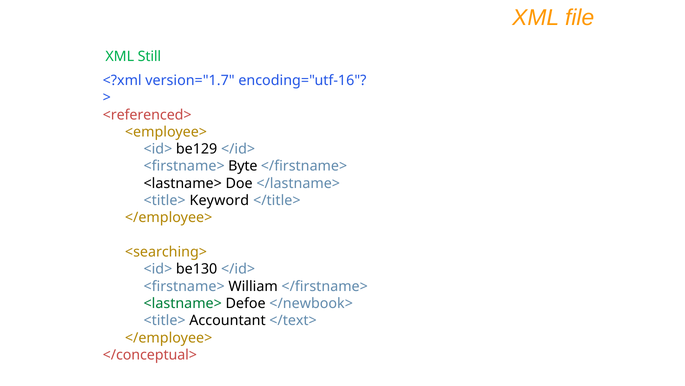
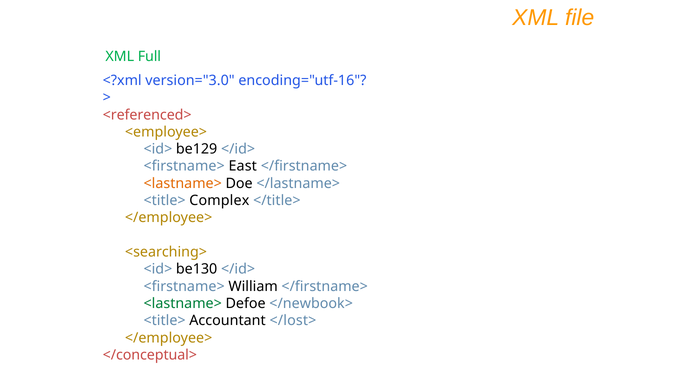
Still: Still -> Full
version="1.7: version="1.7 -> version="3.0
Byte: Byte -> East
<lastname> at (183, 183) colour: black -> orange
Keyword: Keyword -> Complex
</text>: </text> -> </lost>
